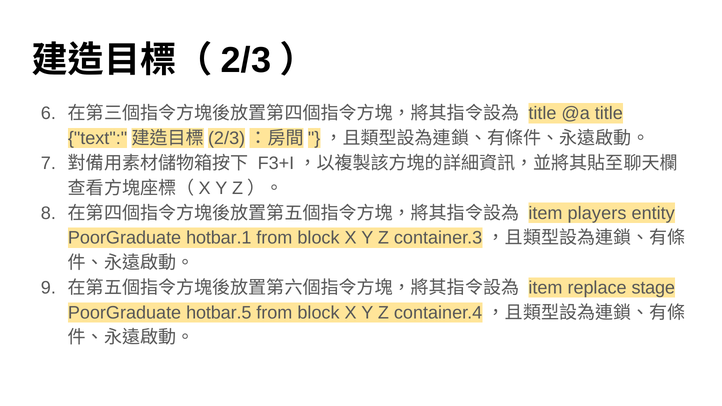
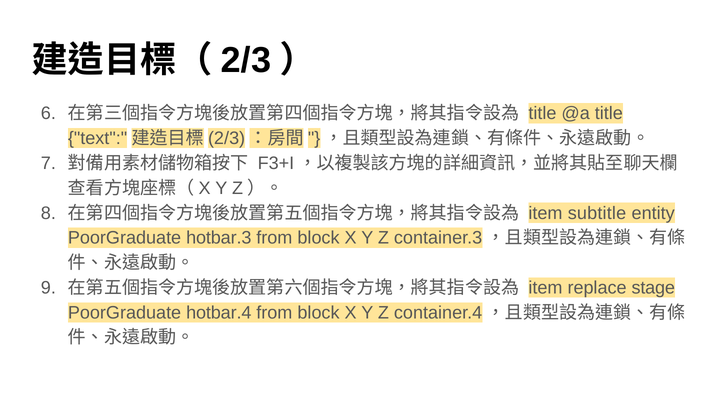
players: players -> subtitle
hotbar.1: hotbar.1 -> hotbar.3
hotbar.5: hotbar.5 -> hotbar.4
